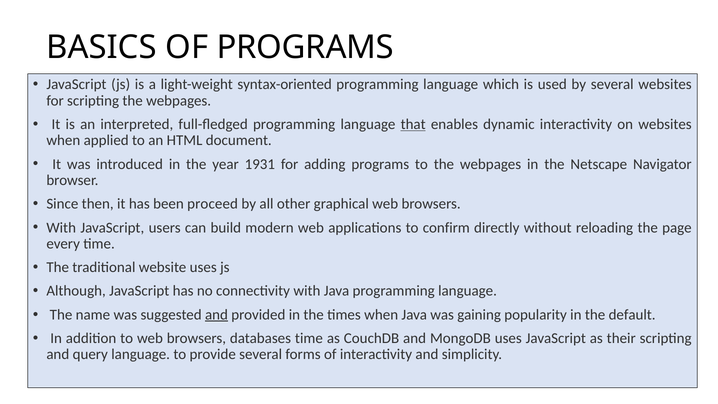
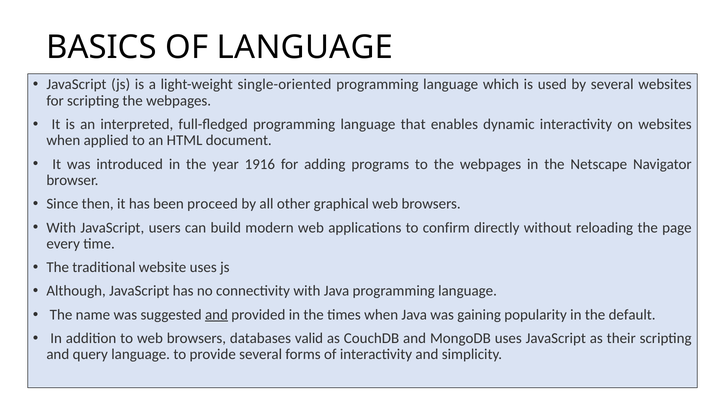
OF PROGRAMS: PROGRAMS -> LANGUAGE
syntax-oriented: syntax-oriented -> single-oriented
that underline: present -> none
1931: 1931 -> 1916
databases time: time -> valid
